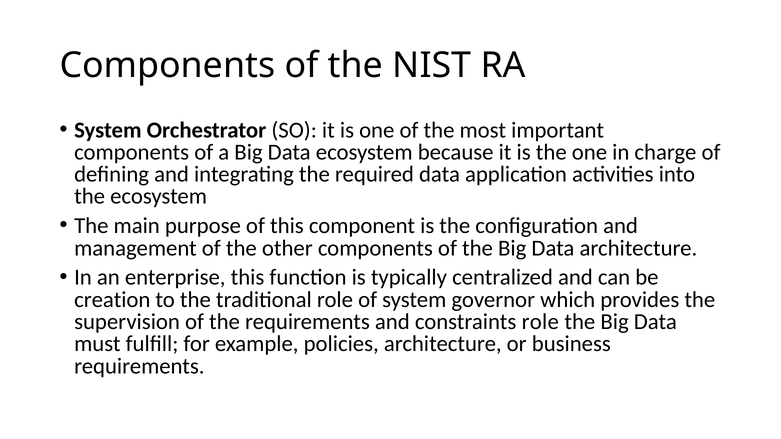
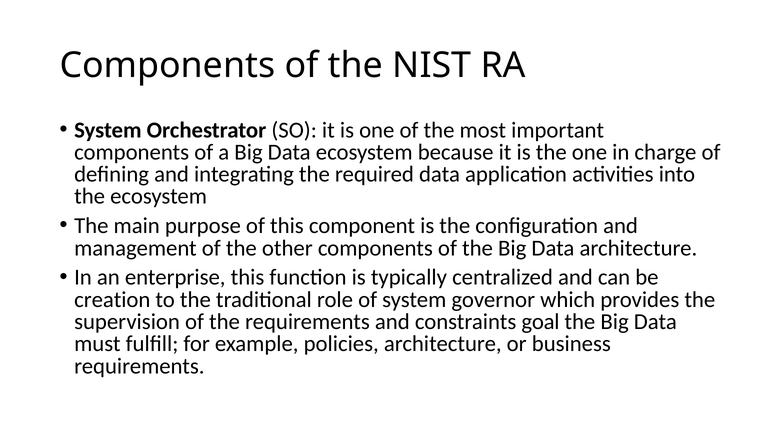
constraints role: role -> goal
